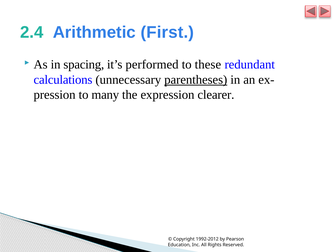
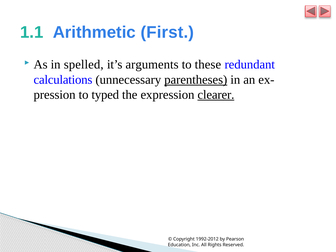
2.4: 2.4 -> 1.1
spacing: spacing -> spelled
performed: performed -> arguments
many: many -> typed
clearer underline: none -> present
